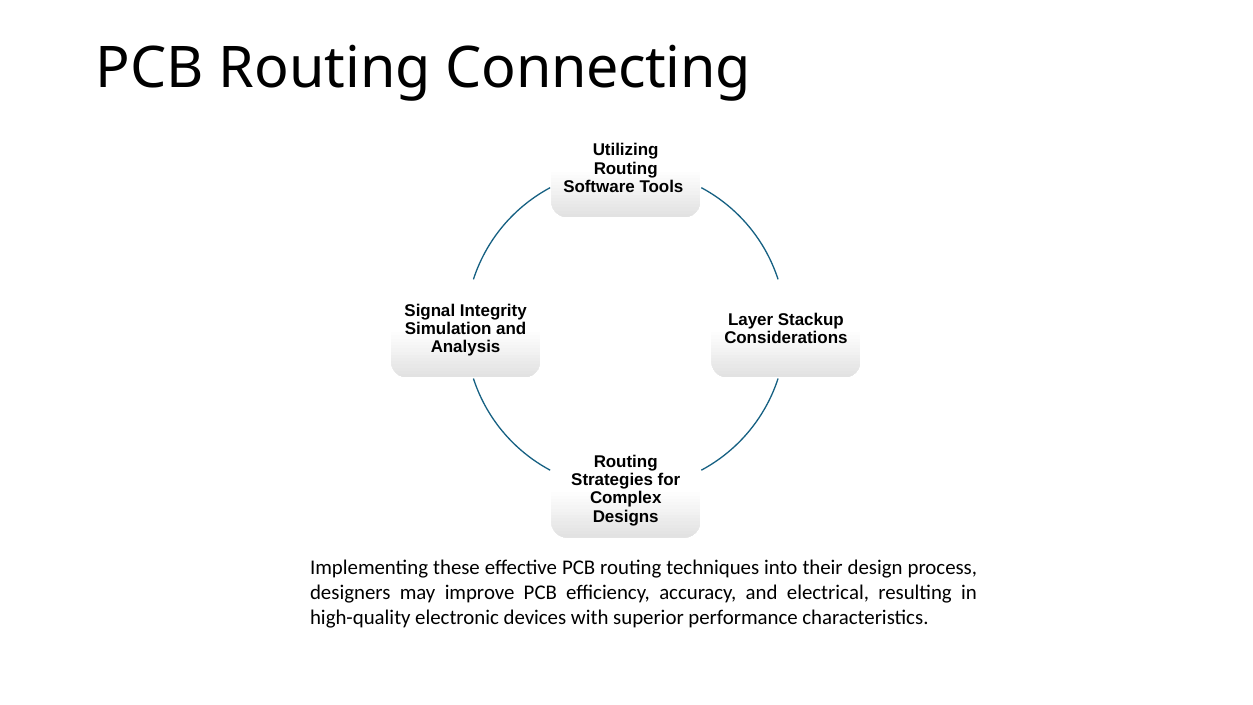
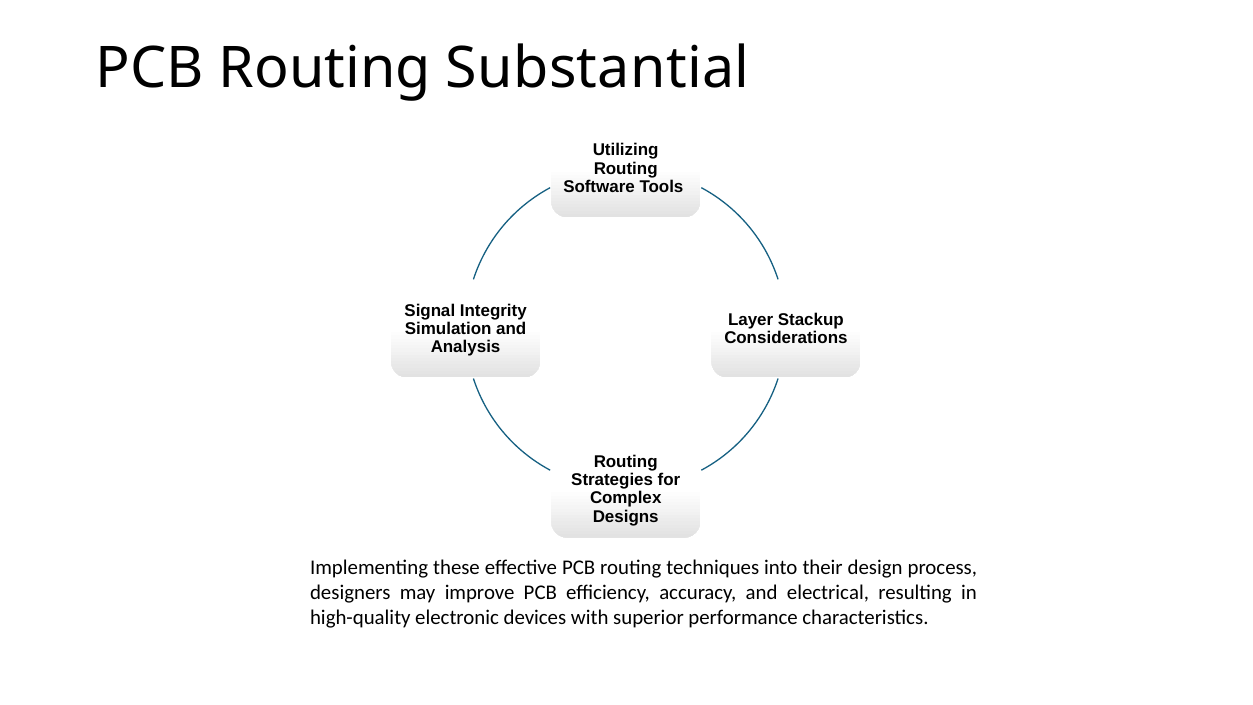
Connecting: Connecting -> Substantial
